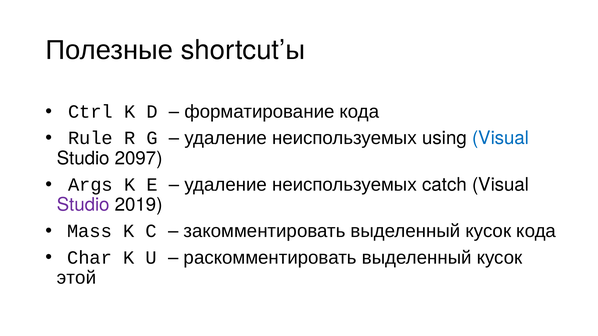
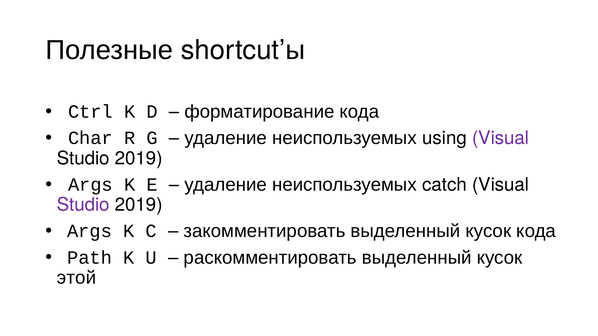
Rule: Rule -> Char
Visual at (501, 138) colour: blue -> purple
2097 at (139, 158): 2097 -> 2019
Mass at (90, 231): Mass -> Args
Char: Char -> Path
